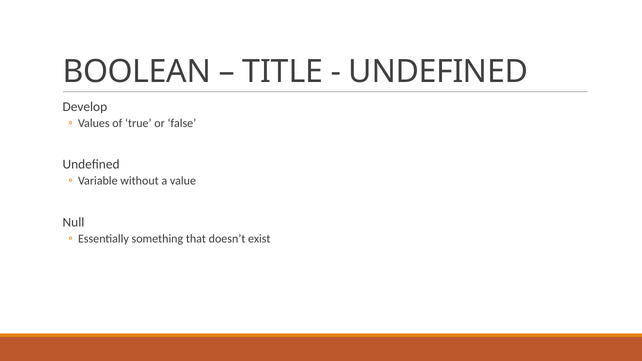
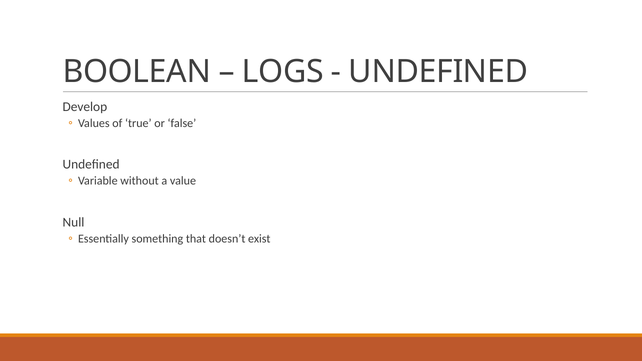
TITLE: TITLE -> LOGS
